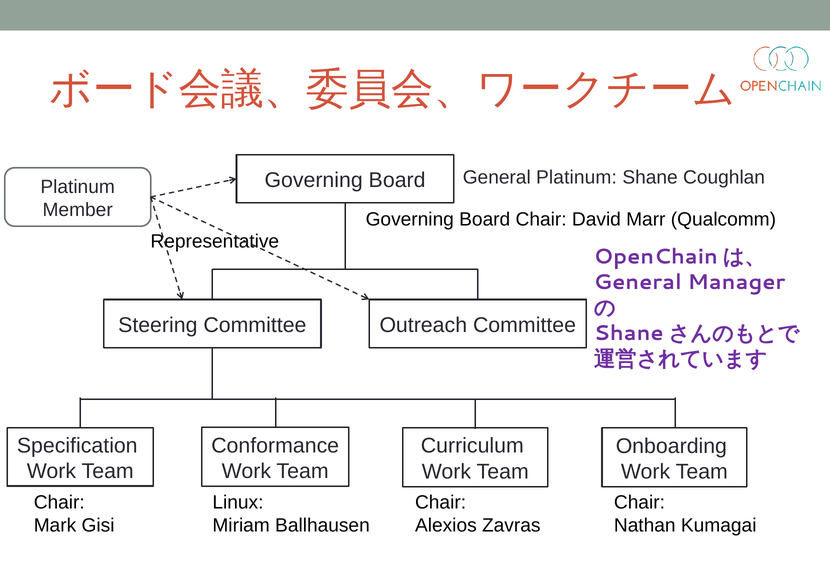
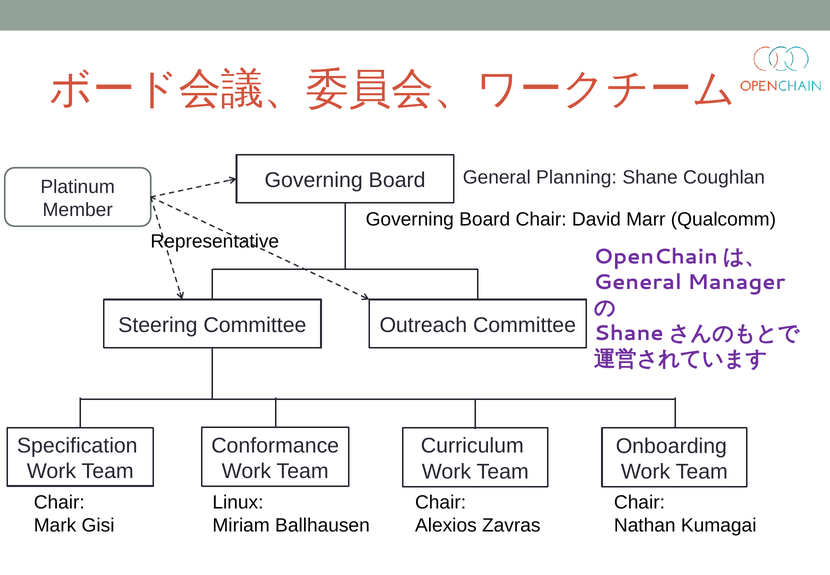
General Platinum: Platinum -> Planning
